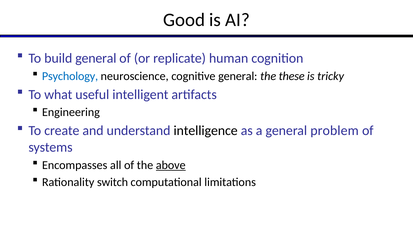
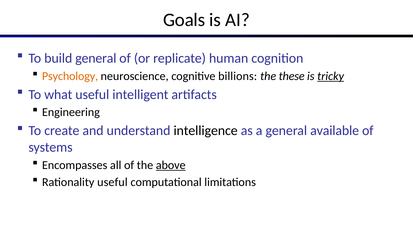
Good: Good -> Goals
Psychology colour: blue -> orange
cognitive general: general -> billions
tricky underline: none -> present
problem: problem -> available
Rationality switch: switch -> useful
